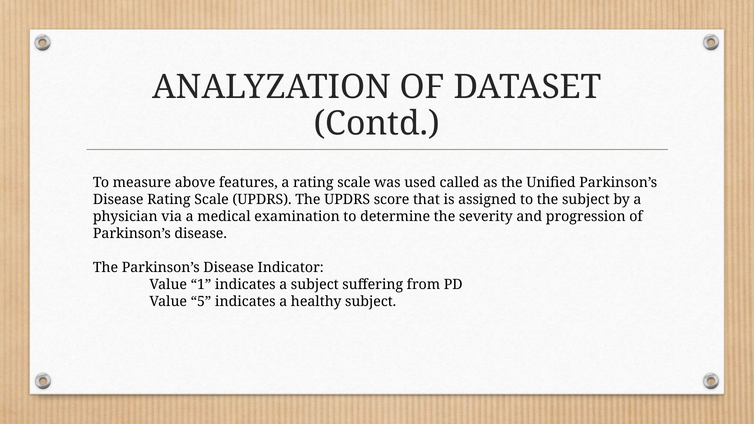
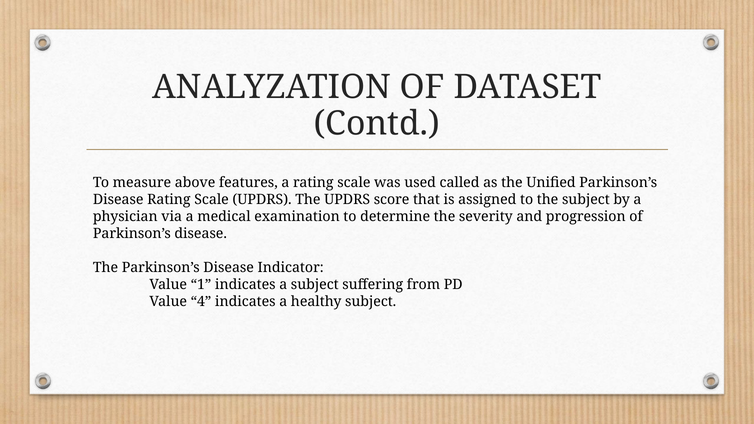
5: 5 -> 4
